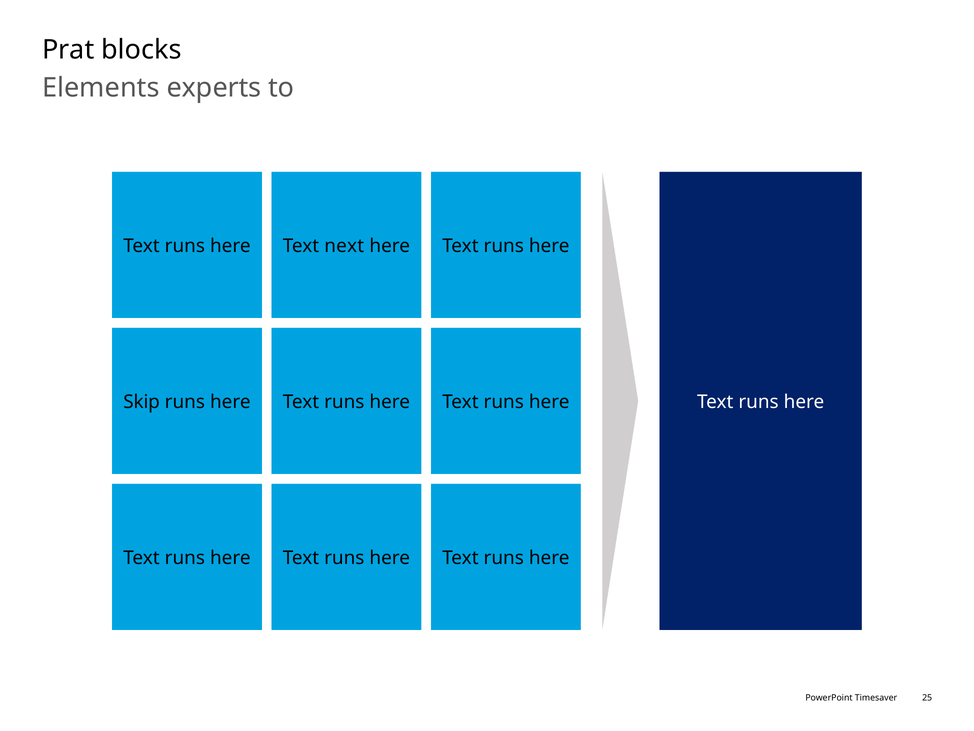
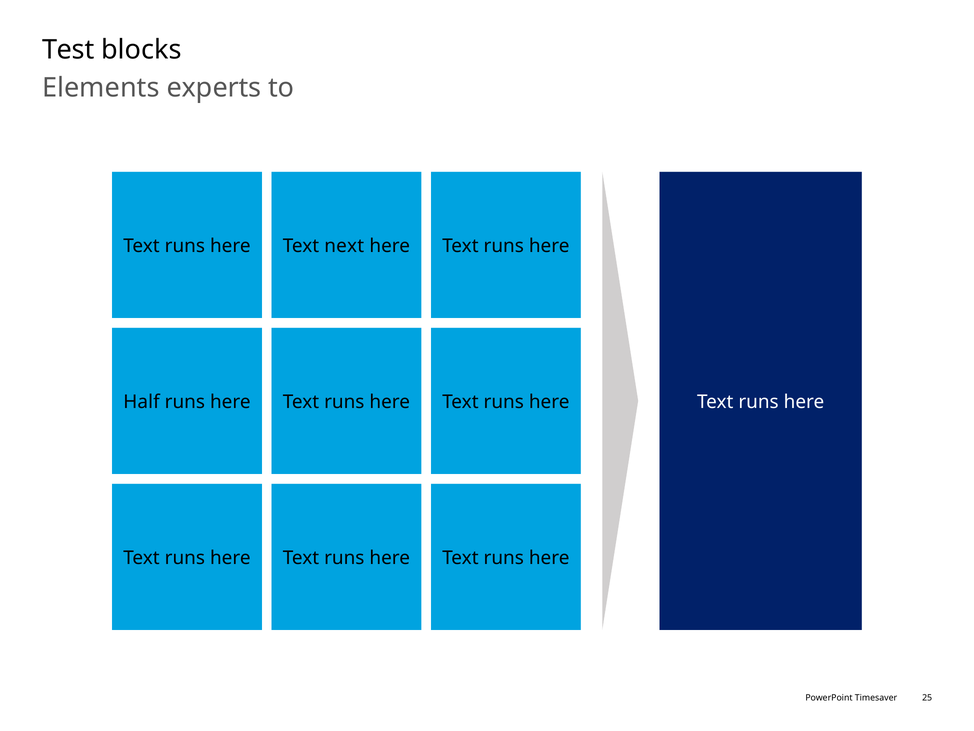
Prat: Prat -> Test
Skip: Skip -> Half
